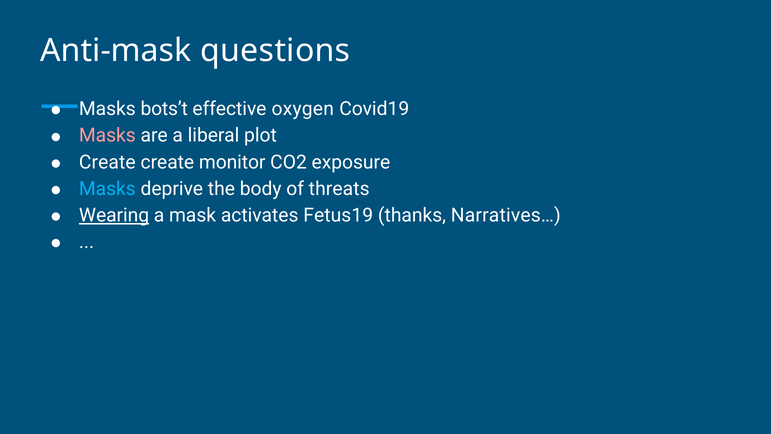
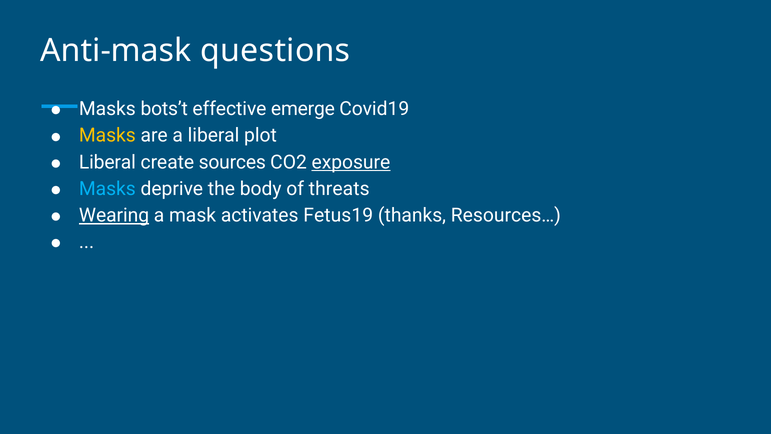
oxygen: oxygen -> emerge
Masks at (107, 135) colour: pink -> yellow
Create at (107, 162): Create -> Liberal
monitor: monitor -> sources
exposure underline: none -> present
Narratives…: Narratives… -> Resources…
